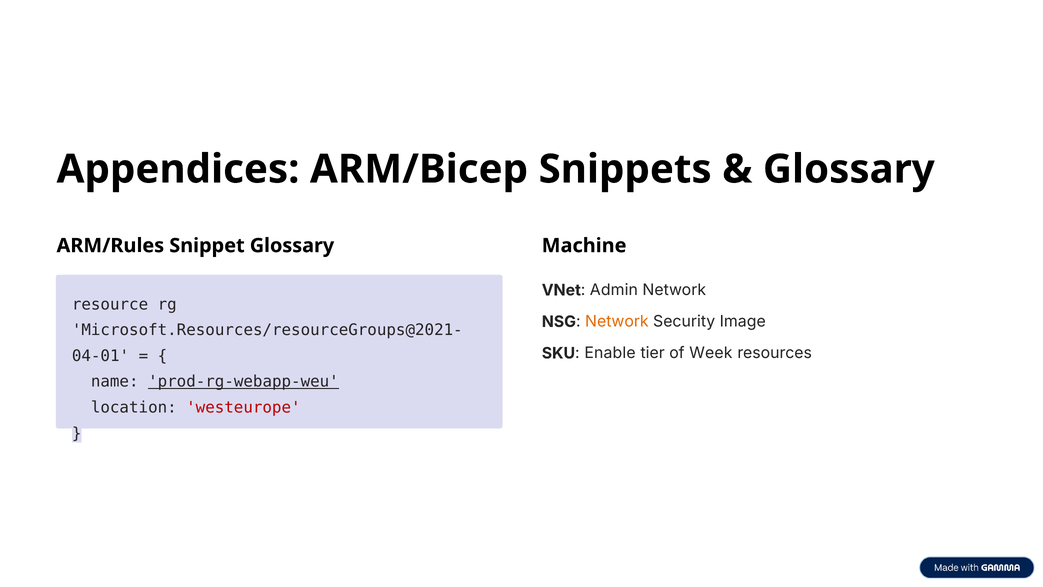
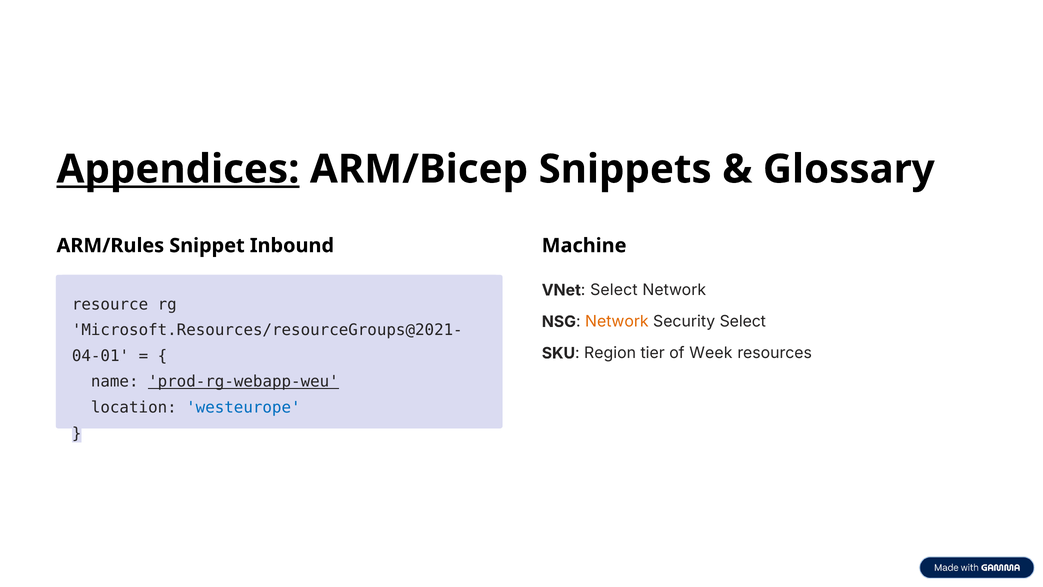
Appendices underline: none -> present
Snippet Glossary: Glossary -> Inbound
VNet Admin: Admin -> Select
Security Image: Image -> Select
Enable: Enable -> Region
westeurope colour: red -> blue
